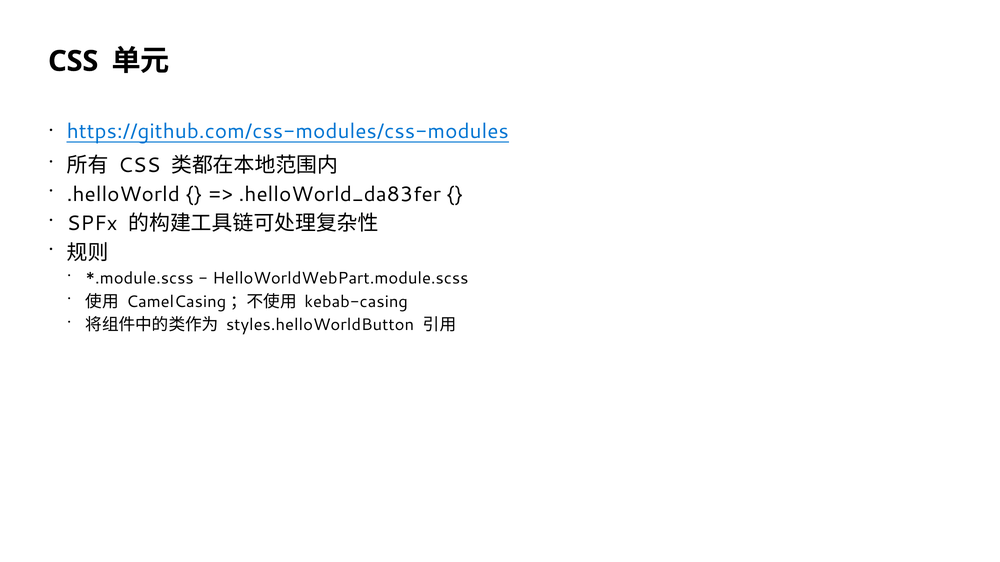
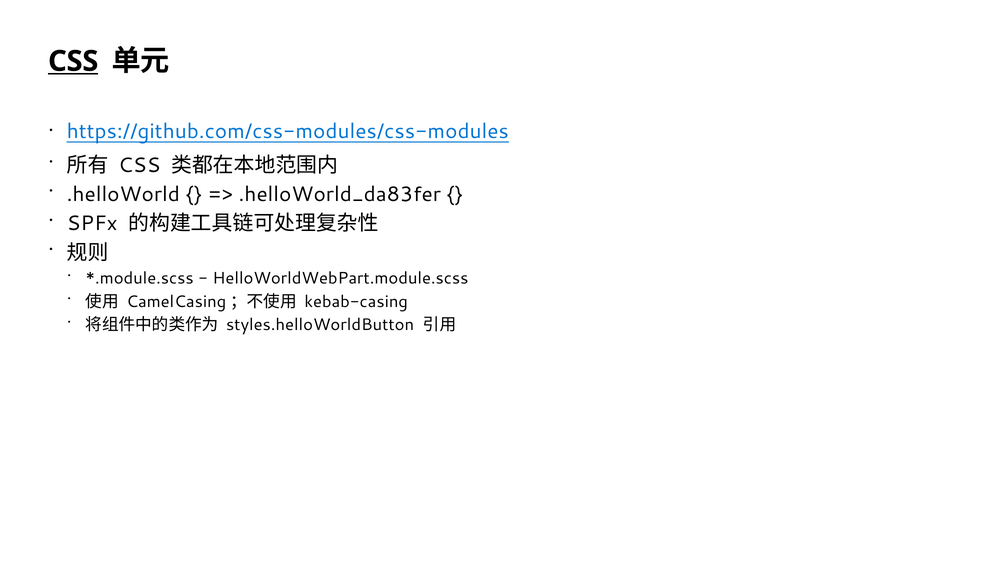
CSS at (73, 61) underline: none -> present
